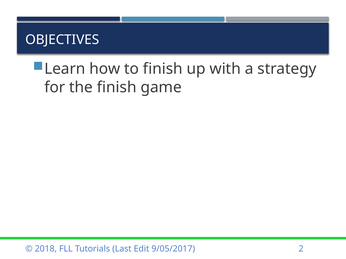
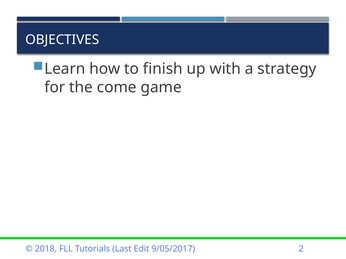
the finish: finish -> come
